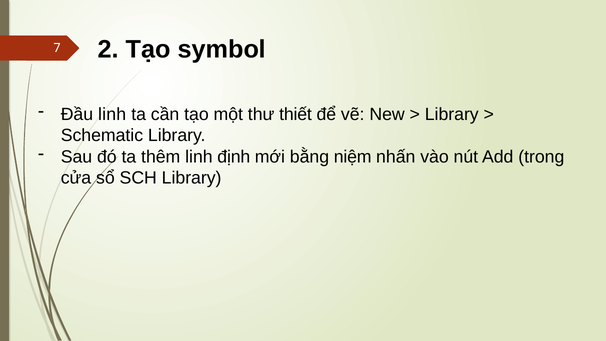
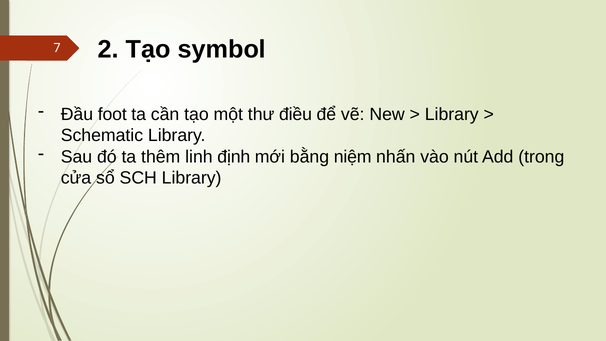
Đầu linh: linh -> foot
thiết: thiết -> điều
